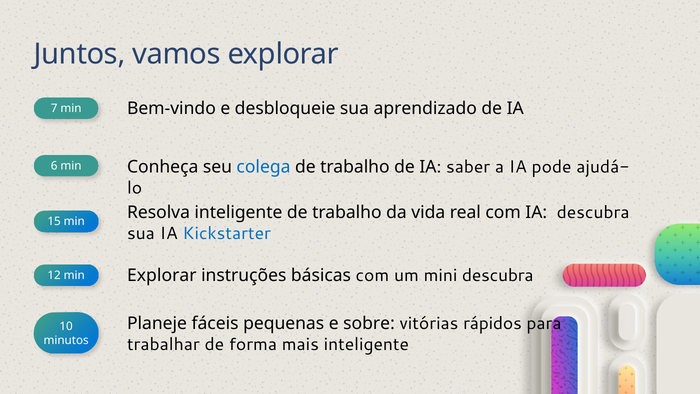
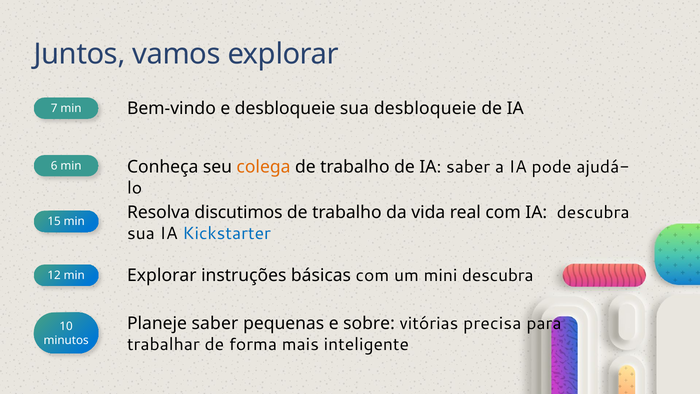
sua aprendizado: aprendizado -> desbloqueie
colega colour: blue -> orange
Resolva inteligente: inteligente -> discutimos
Planeje fáceis: fáceis -> saber
rápidos: rápidos -> precisa
